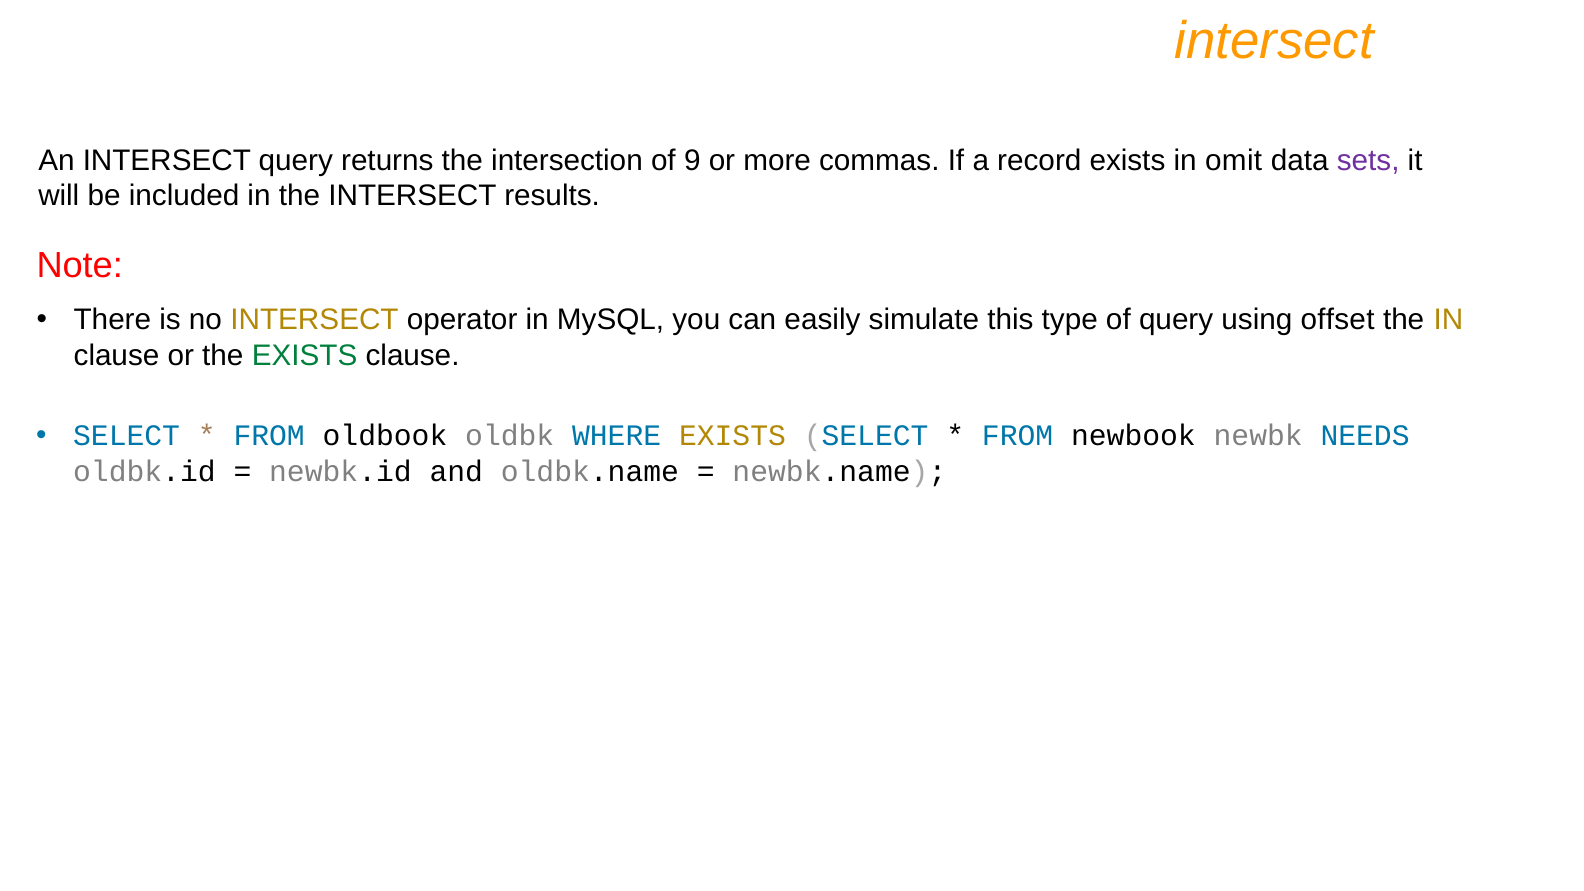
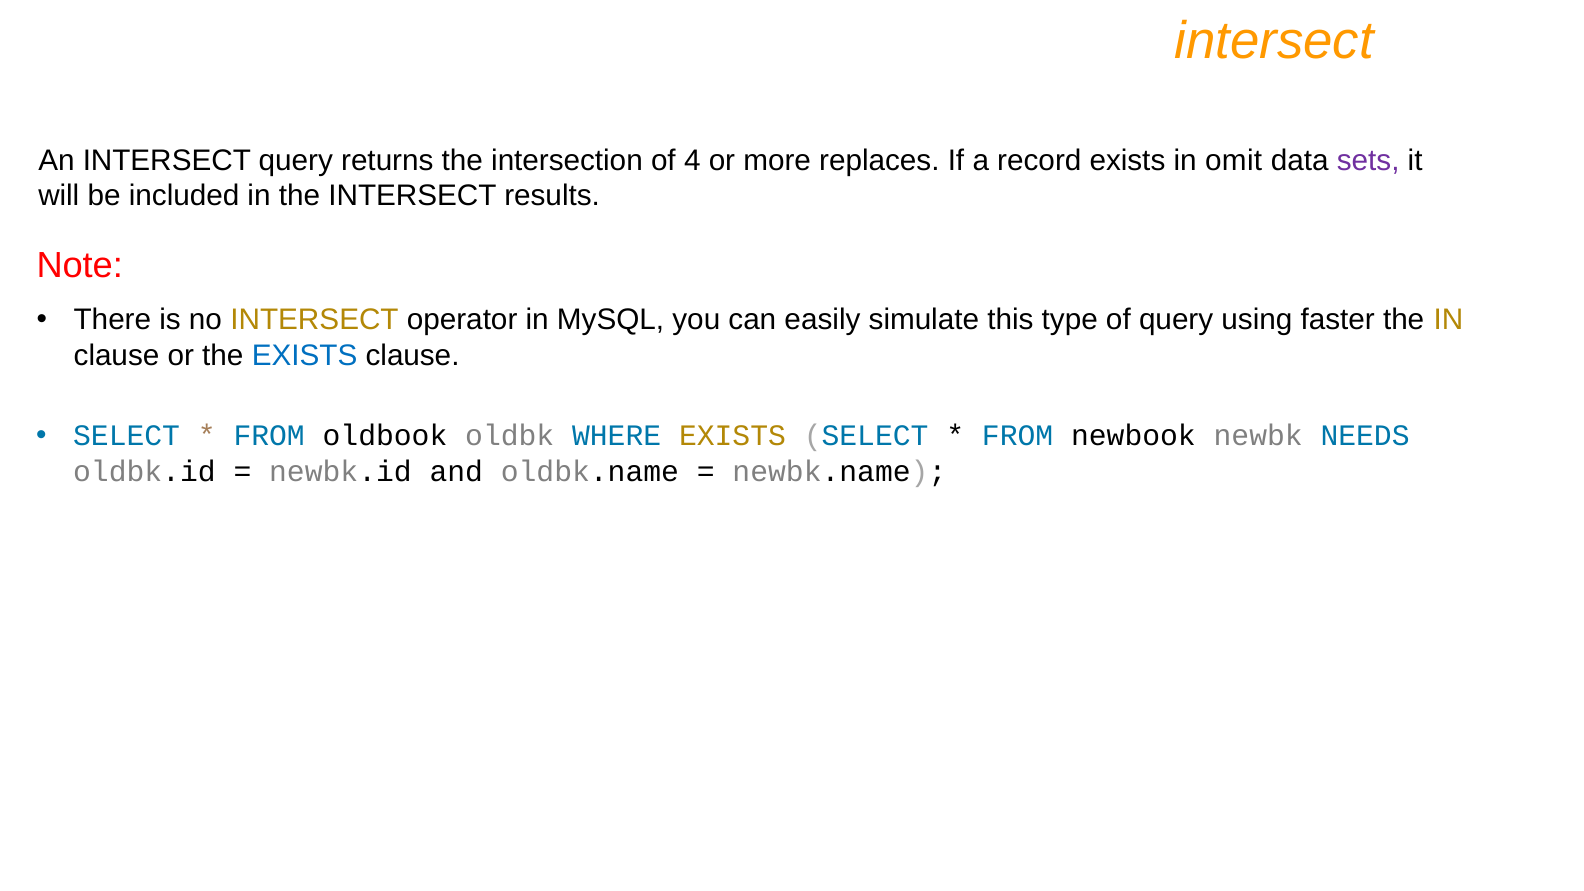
9: 9 -> 4
commas: commas -> replaces
offset: offset -> faster
EXISTS at (305, 356) colour: green -> blue
